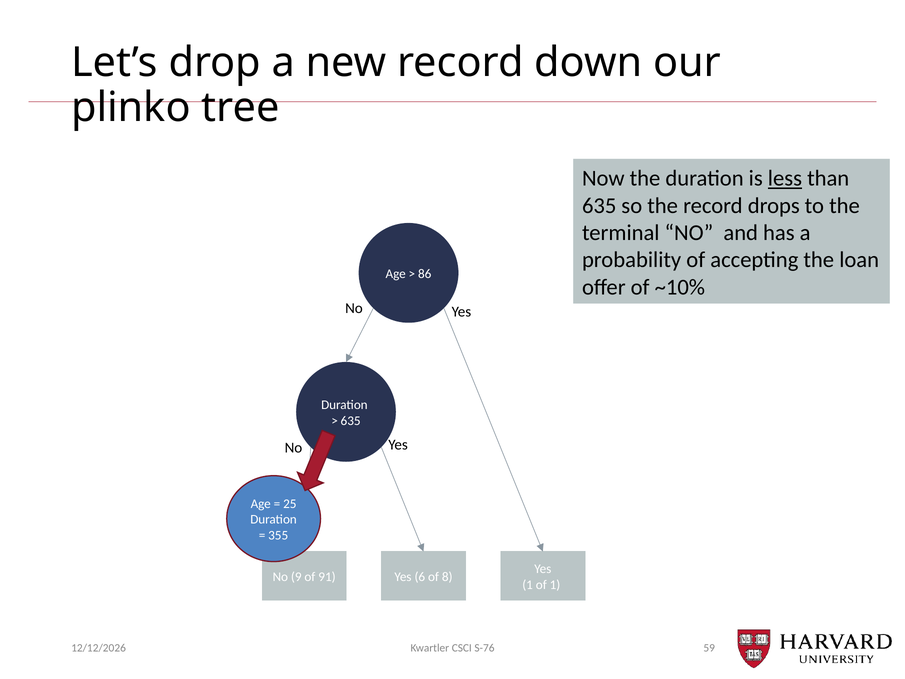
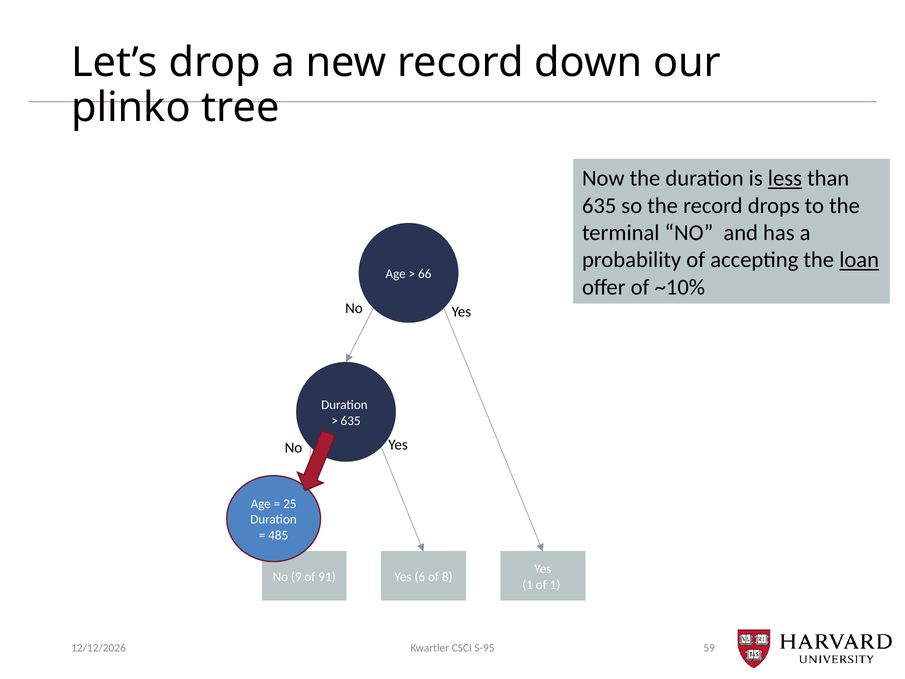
loan underline: none -> present
86: 86 -> 66
355: 355 -> 485
S-76: S-76 -> S-95
